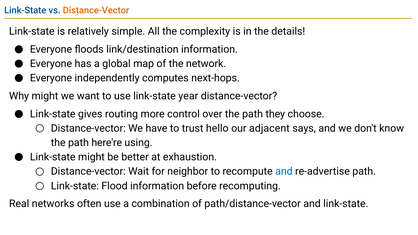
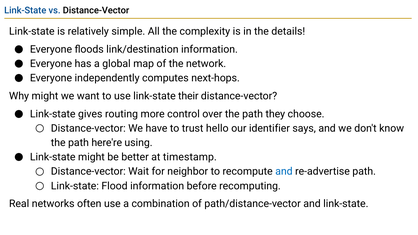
Distance-Vector at (96, 10) colour: orange -> black
year: year -> their
adjacent: adjacent -> identifier
exhaustion: exhaustion -> timestamp
